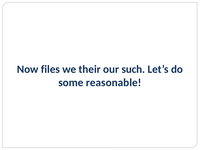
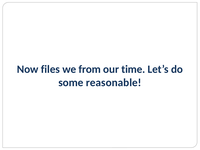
their: their -> from
such: such -> time
